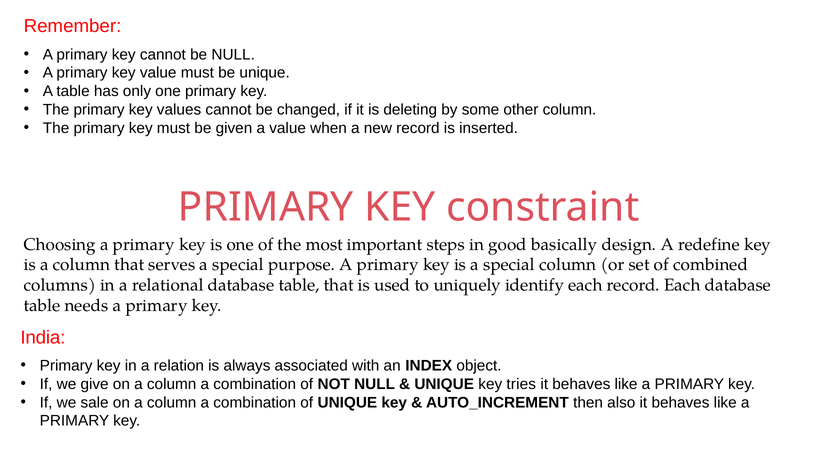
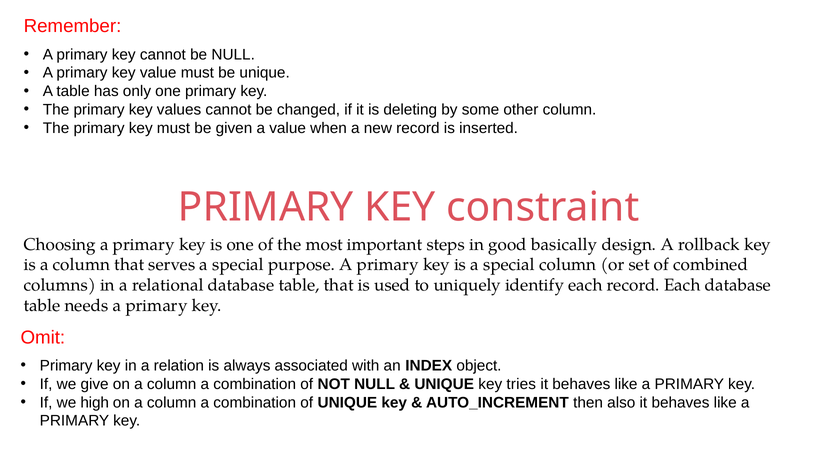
redefine: redefine -> rollback
India: India -> Omit
sale: sale -> high
